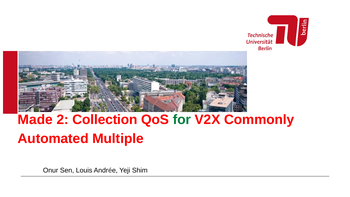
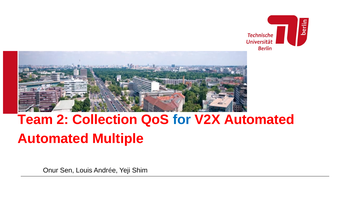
Made: Made -> Team
for colour: green -> blue
V2X Commonly: Commonly -> Automated
